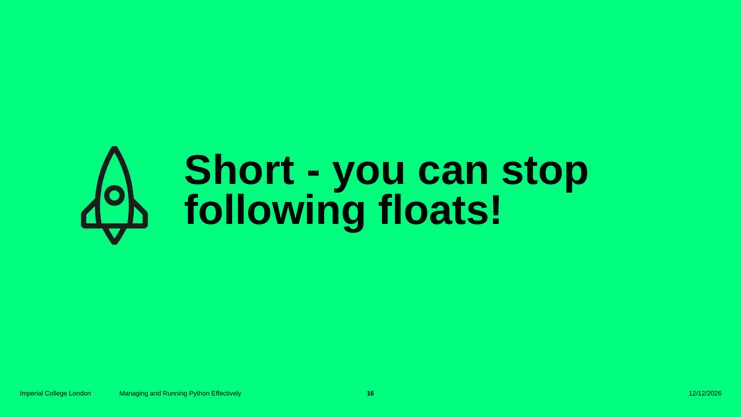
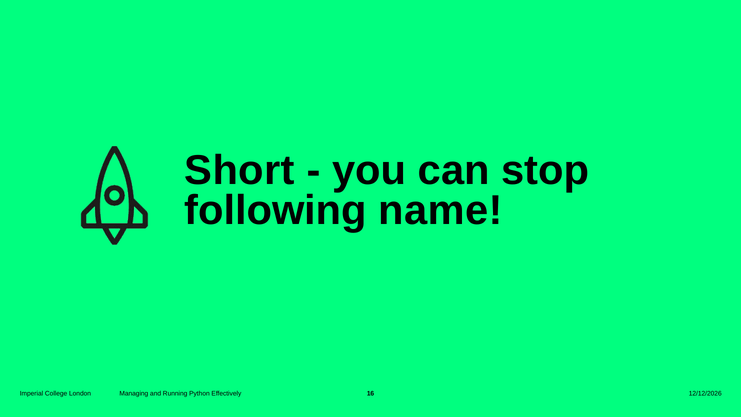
floats: floats -> name
